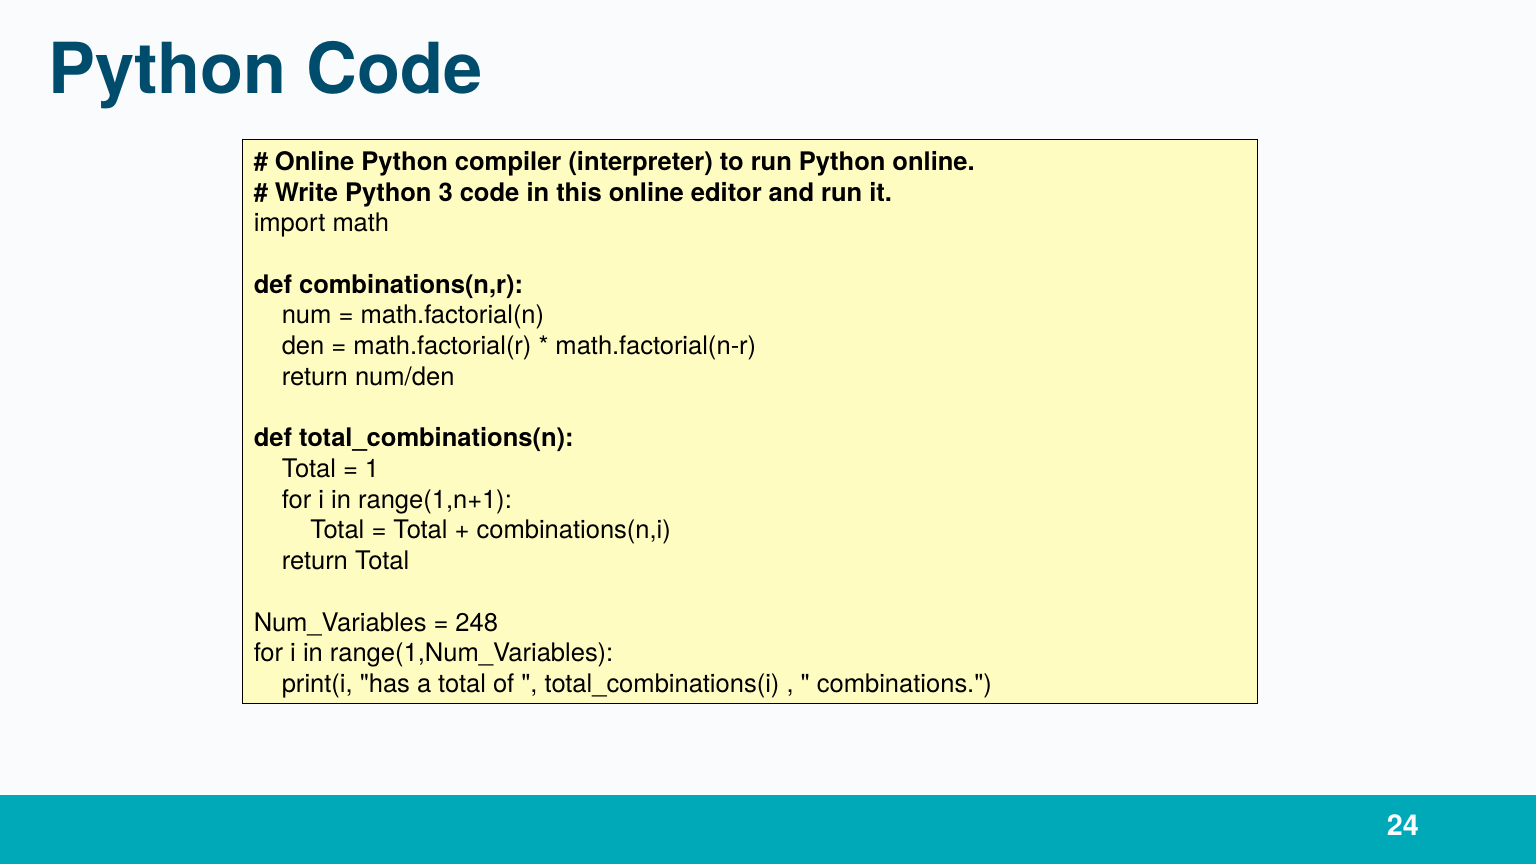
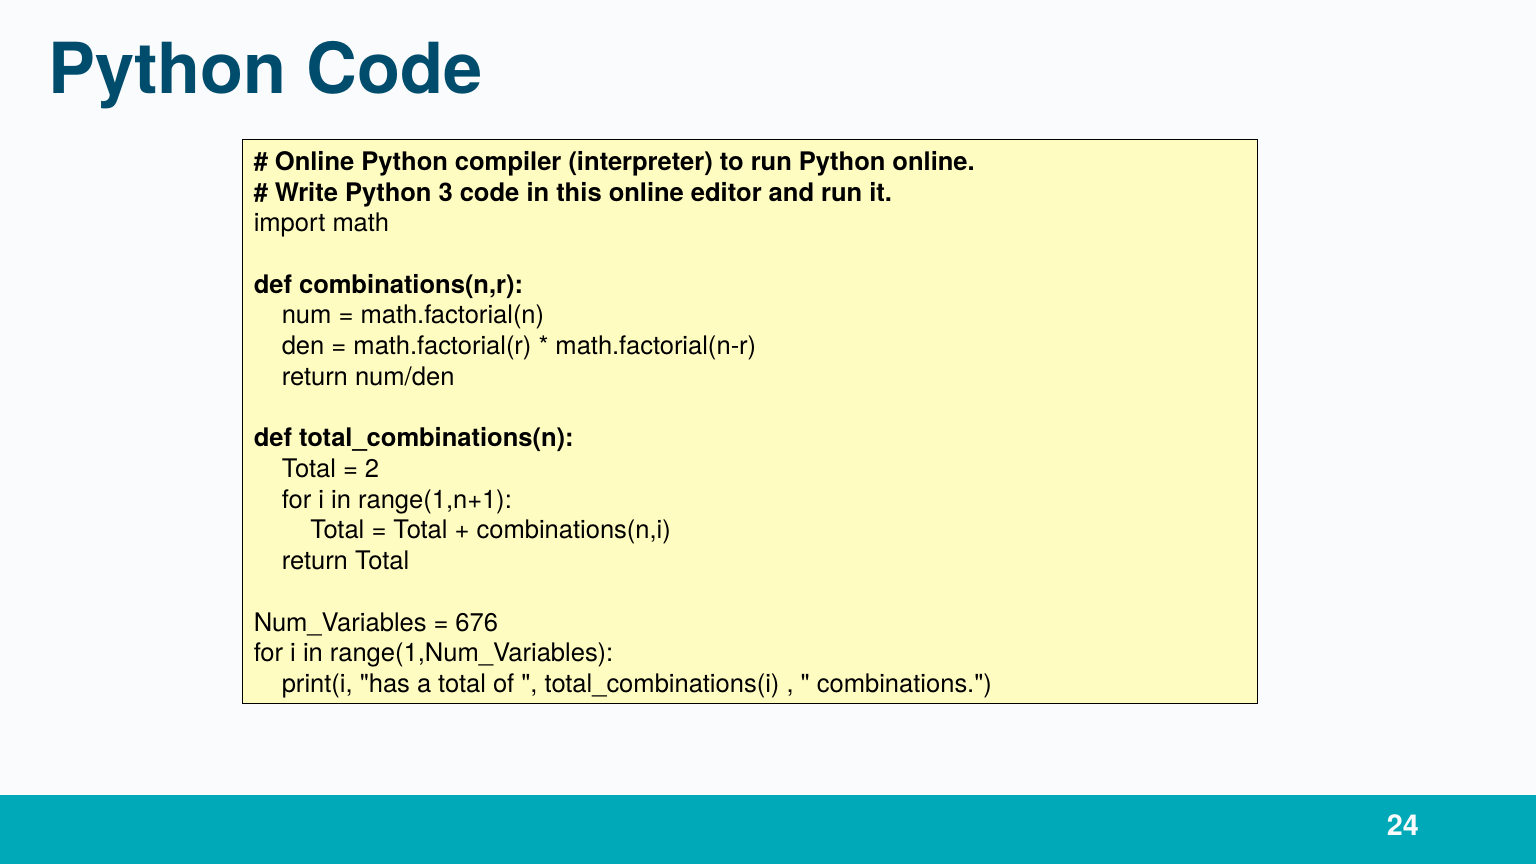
1: 1 -> 2
248: 248 -> 676
